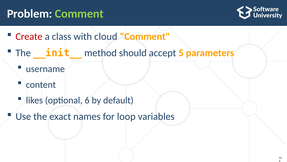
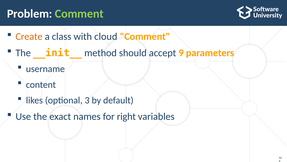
Create colour: red -> orange
5: 5 -> 9
optional 6: 6 -> 3
loop: loop -> right
